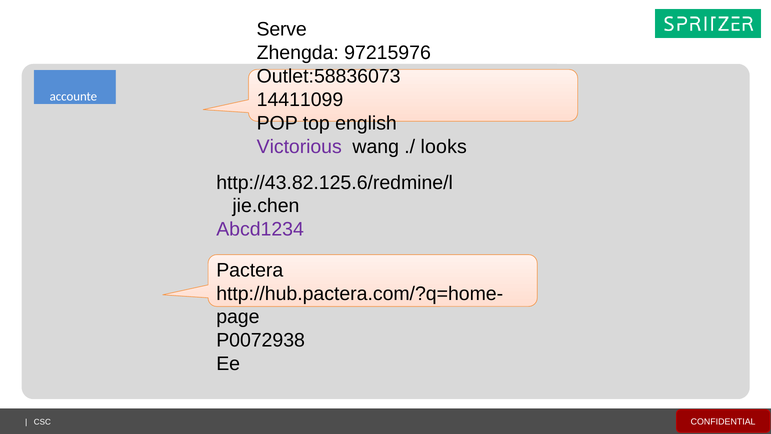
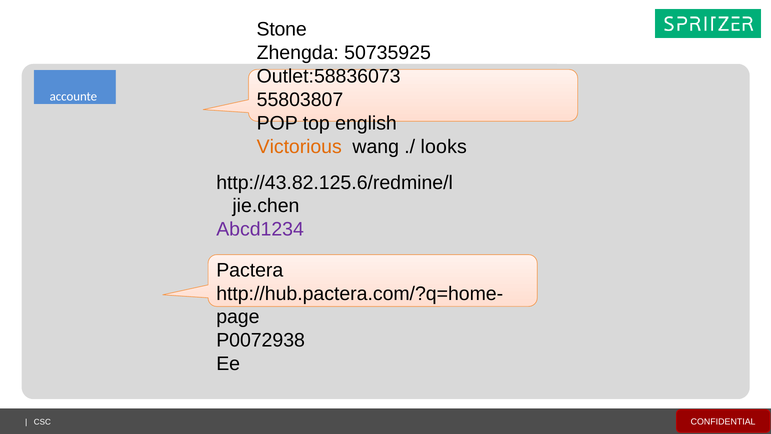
Serve: Serve -> Stone
97215976: 97215976 -> 50735925
14411099: 14411099 -> 55803807
Victorious colour: purple -> orange
